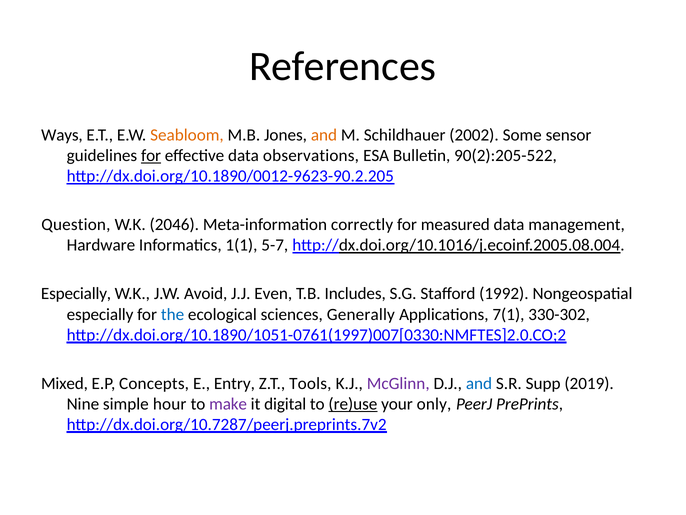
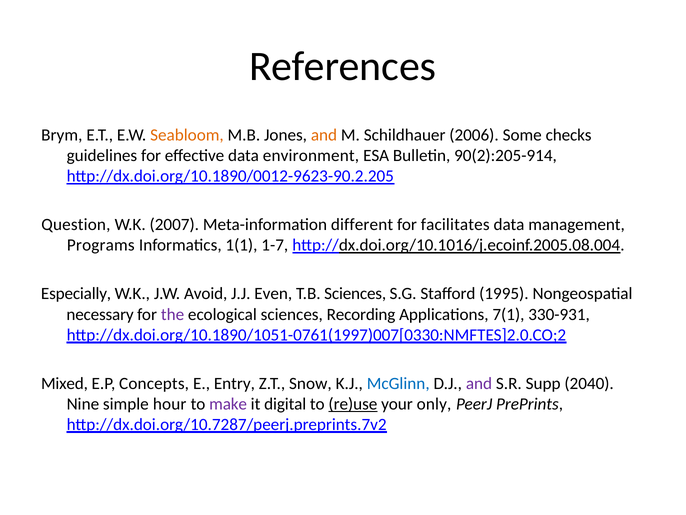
Ways: Ways -> Brym
2002: 2002 -> 2006
sensor: sensor -> checks
for at (151, 156) underline: present -> none
observations: observations -> environment
90(2):205-522: 90(2):205-522 -> 90(2):205-914
2046: 2046 -> 2007
correctly: correctly -> different
measured: measured -> facilitates
Hardware: Hardware -> Programs
5-7: 5-7 -> 1-7
T.B Includes: Includes -> Sciences
1992: 1992 -> 1995
especially at (100, 314): especially -> necessary
the colour: blue -> purple
Generally: Generally -> Recording
330-302: 330-302 -> 330-931
Tools: Tools -> Snow
McGlinn colour: purple -> blue
and at (479, 383) colour: blue -> purple
2019: 2019 -> 2040
